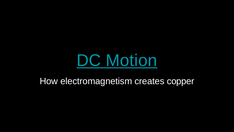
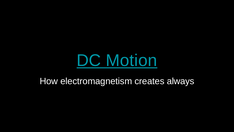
copper: copper -> always
